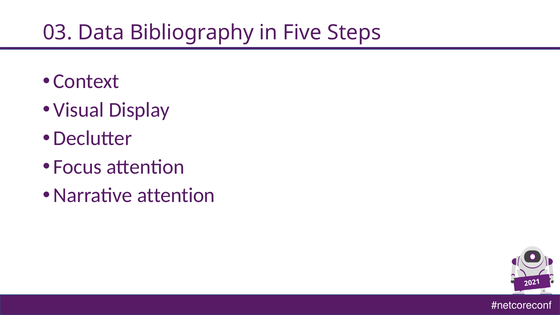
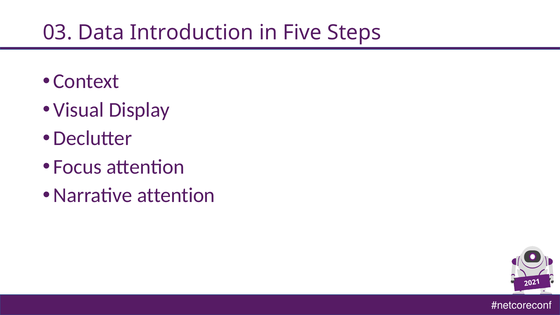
Bibliography: Bibliography -> Introduction
